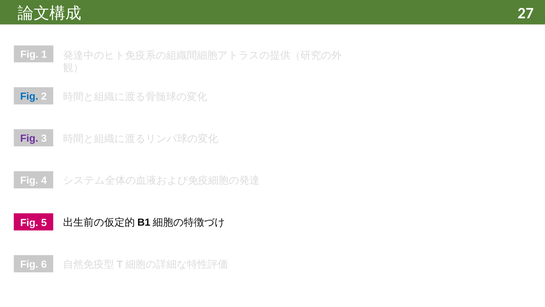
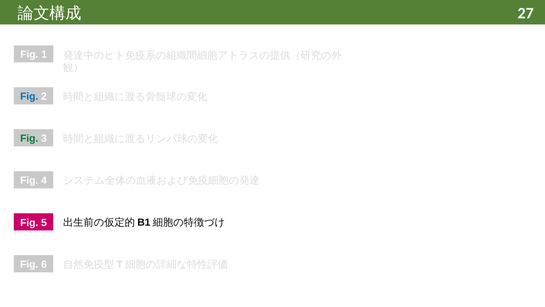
Fig at (29, 138) colour: purple -> green
